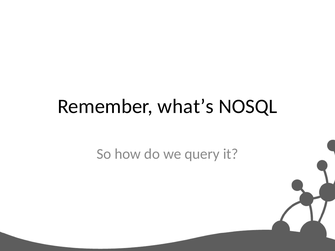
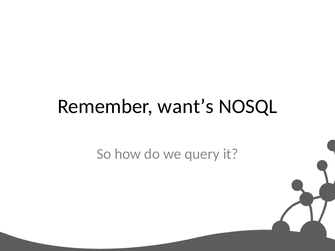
what’s: what’s -> want’s
